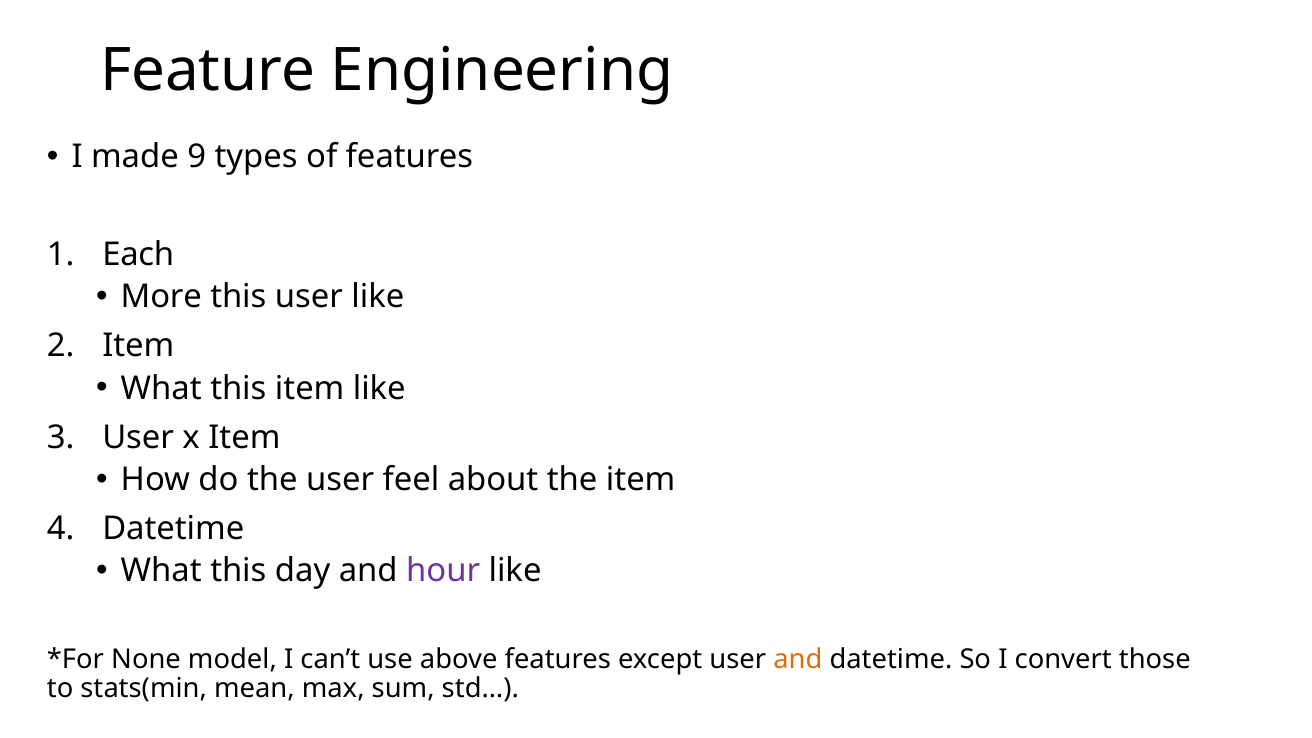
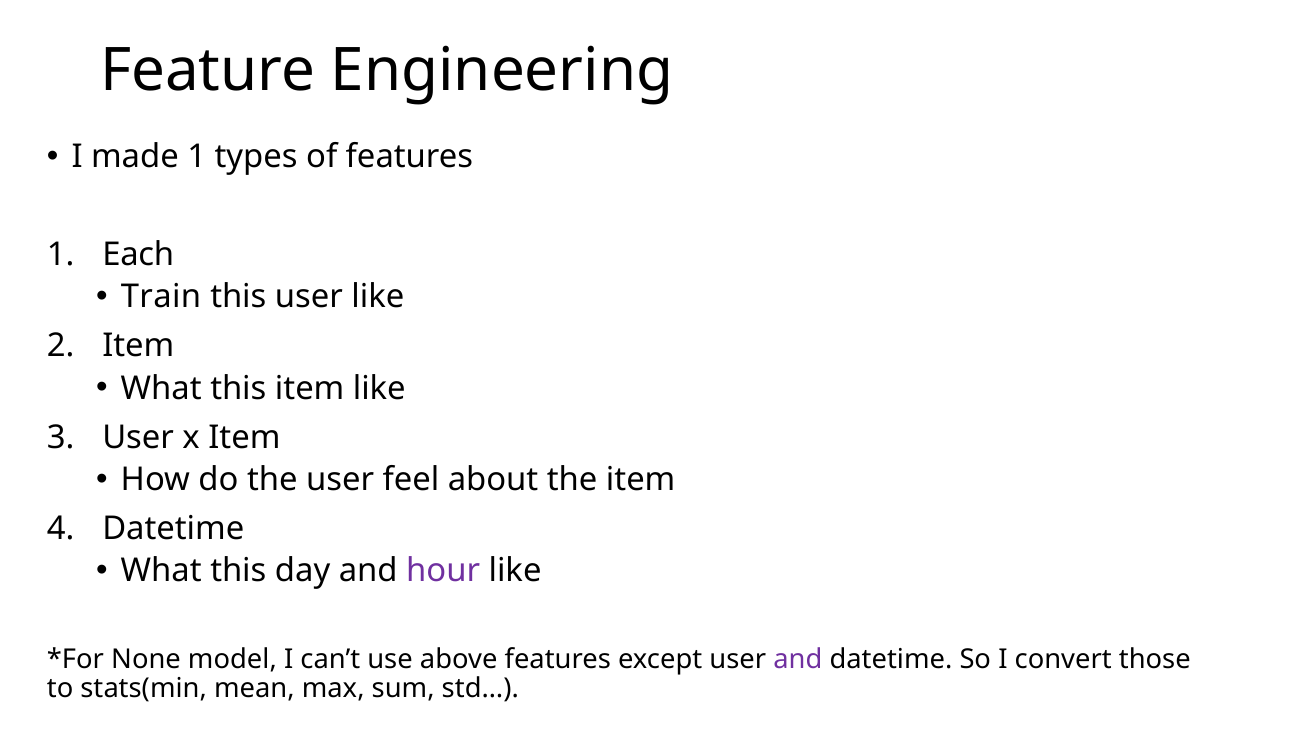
made 9: 9 -> 1
More: More -> Train
and at (798, 659) colour: orange -> purple
